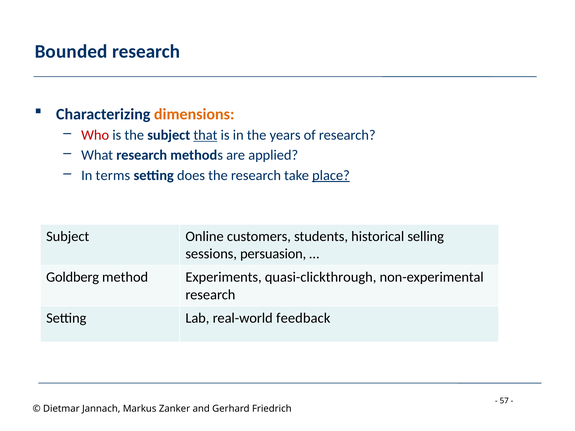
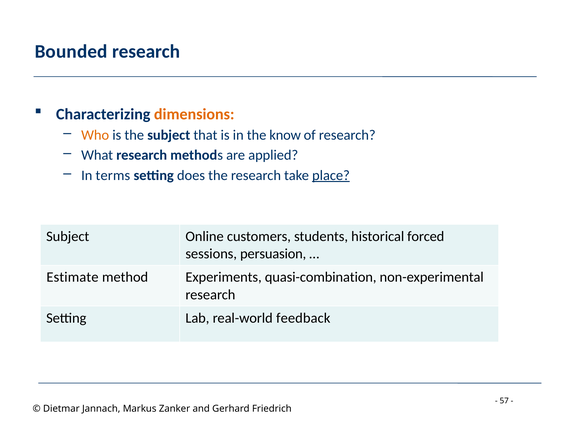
Who colour: red -> orange
that underline: present -> none
years: years -> know
selling: selling -> forced
Goldberg: Goldberg -> Estimate
quasi-clickthrough: quasi-clickthrough -> quasi-combination
